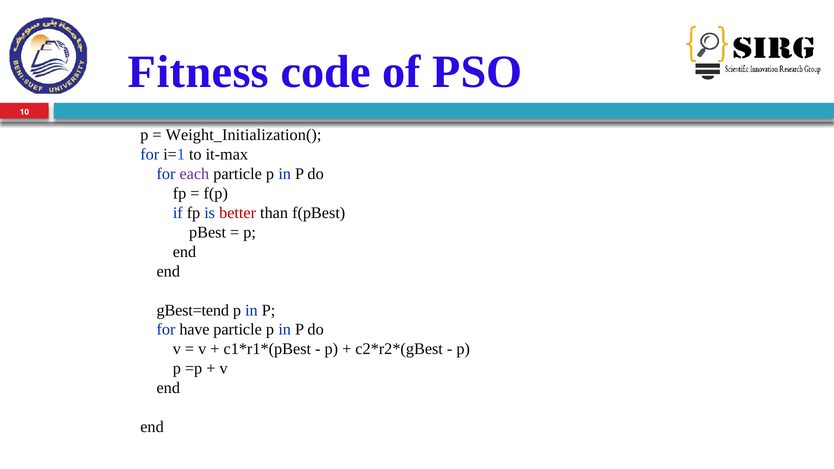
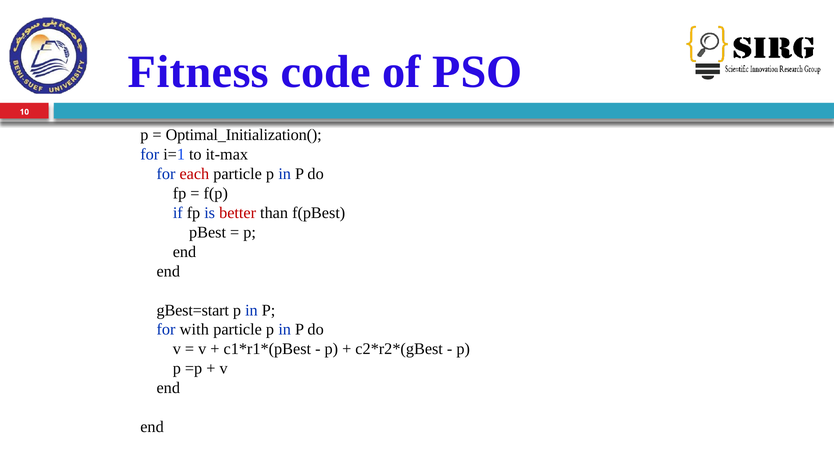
Weight_Initialization(: Weight_Initialization( -> Optimal_Initialization(
each colour: purple -> red
gBest=tend: gBest=tend -> gBest=start
have: have -> with
